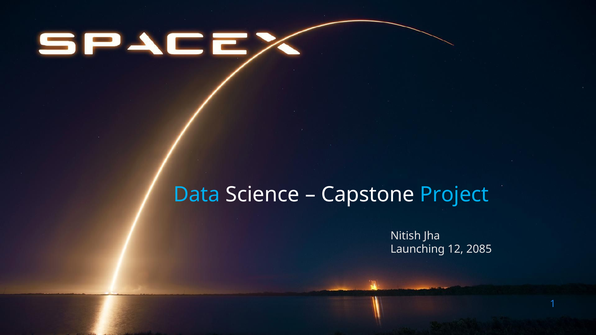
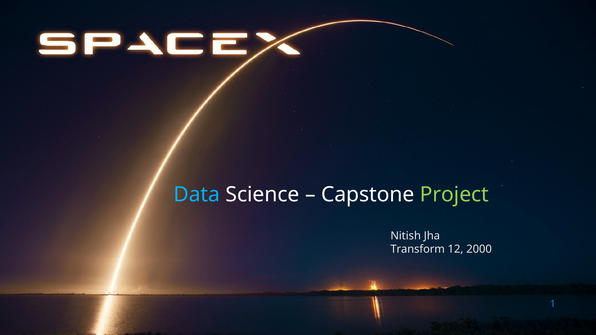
Project colour: light blue -> light green
Launching: Launching -> Transform
2085: 2085 -> 2000
